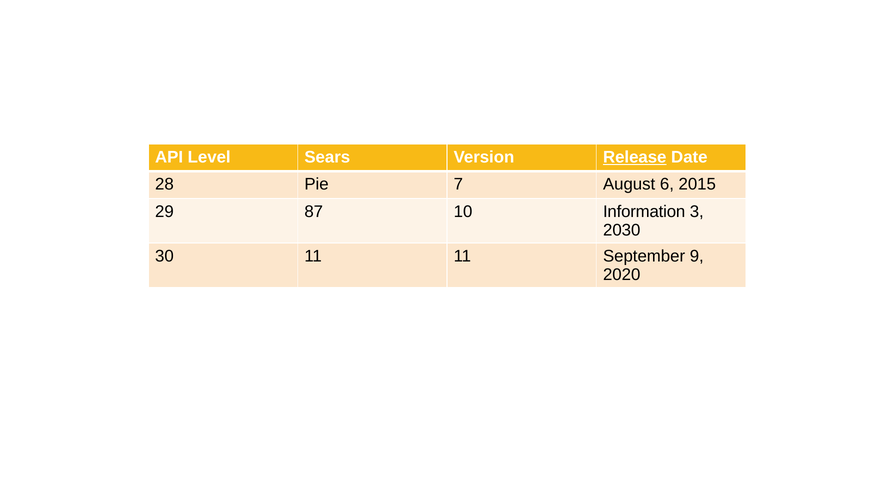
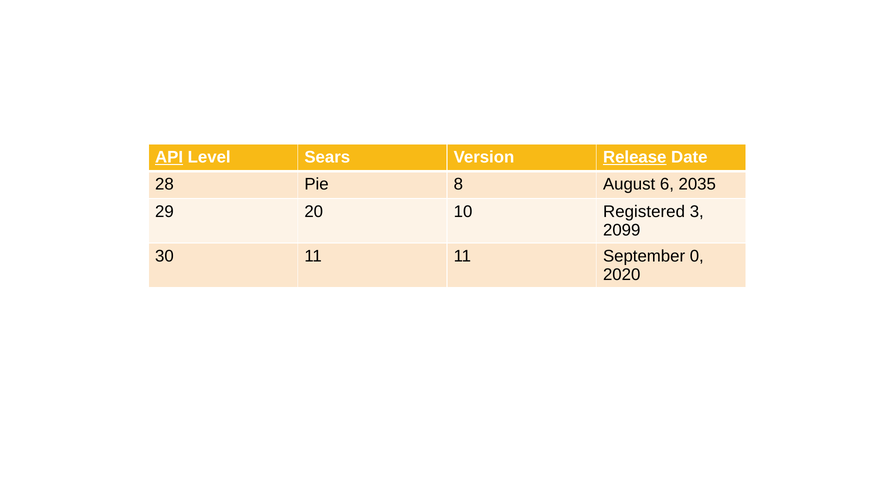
API underline: none -> present
7: 7 -> 8
2015: 2015 -> 2035
87: 87 -> 20
Information: Information -> Registered
2030: 2030 -> 2099
9: 9 -> 0
